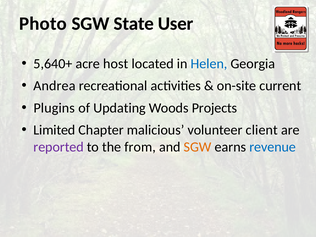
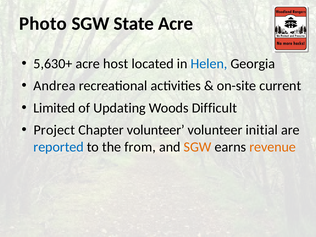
State User: User -> Acre
5,640+: 5,640+ -> 5,630+
Plugins: Plugins -> Limited
Projects: Projects -> Difficult
Limited: Limited -> Project
Chapter malicious: malicious -> volunteer
client: client -> initial
reported colour: purple -> blue
revenue colour: blue -> orange
